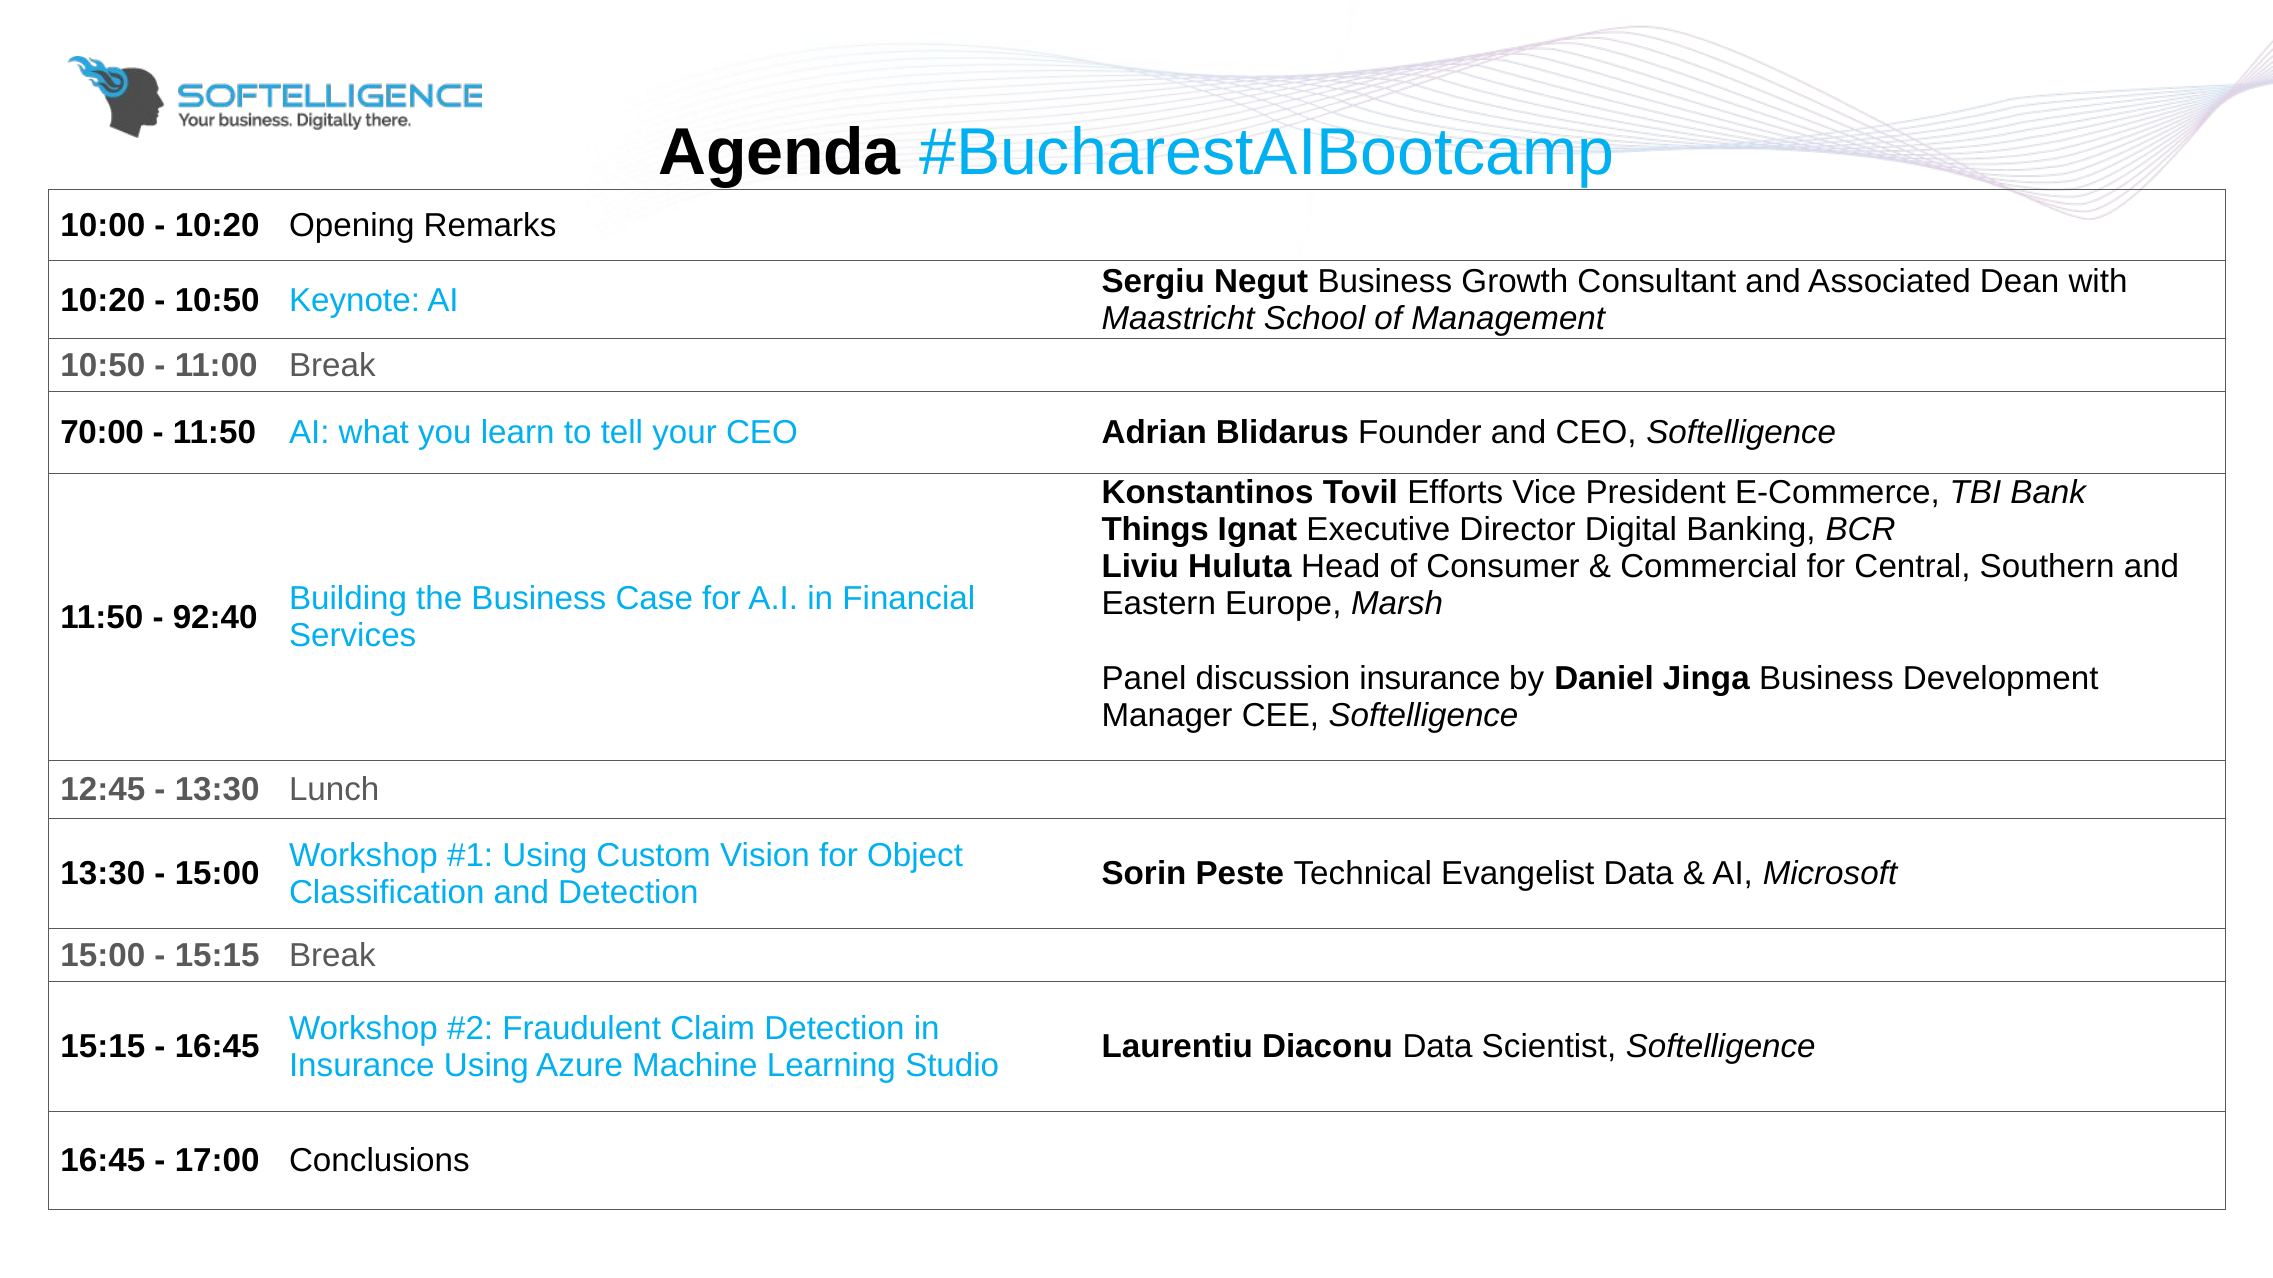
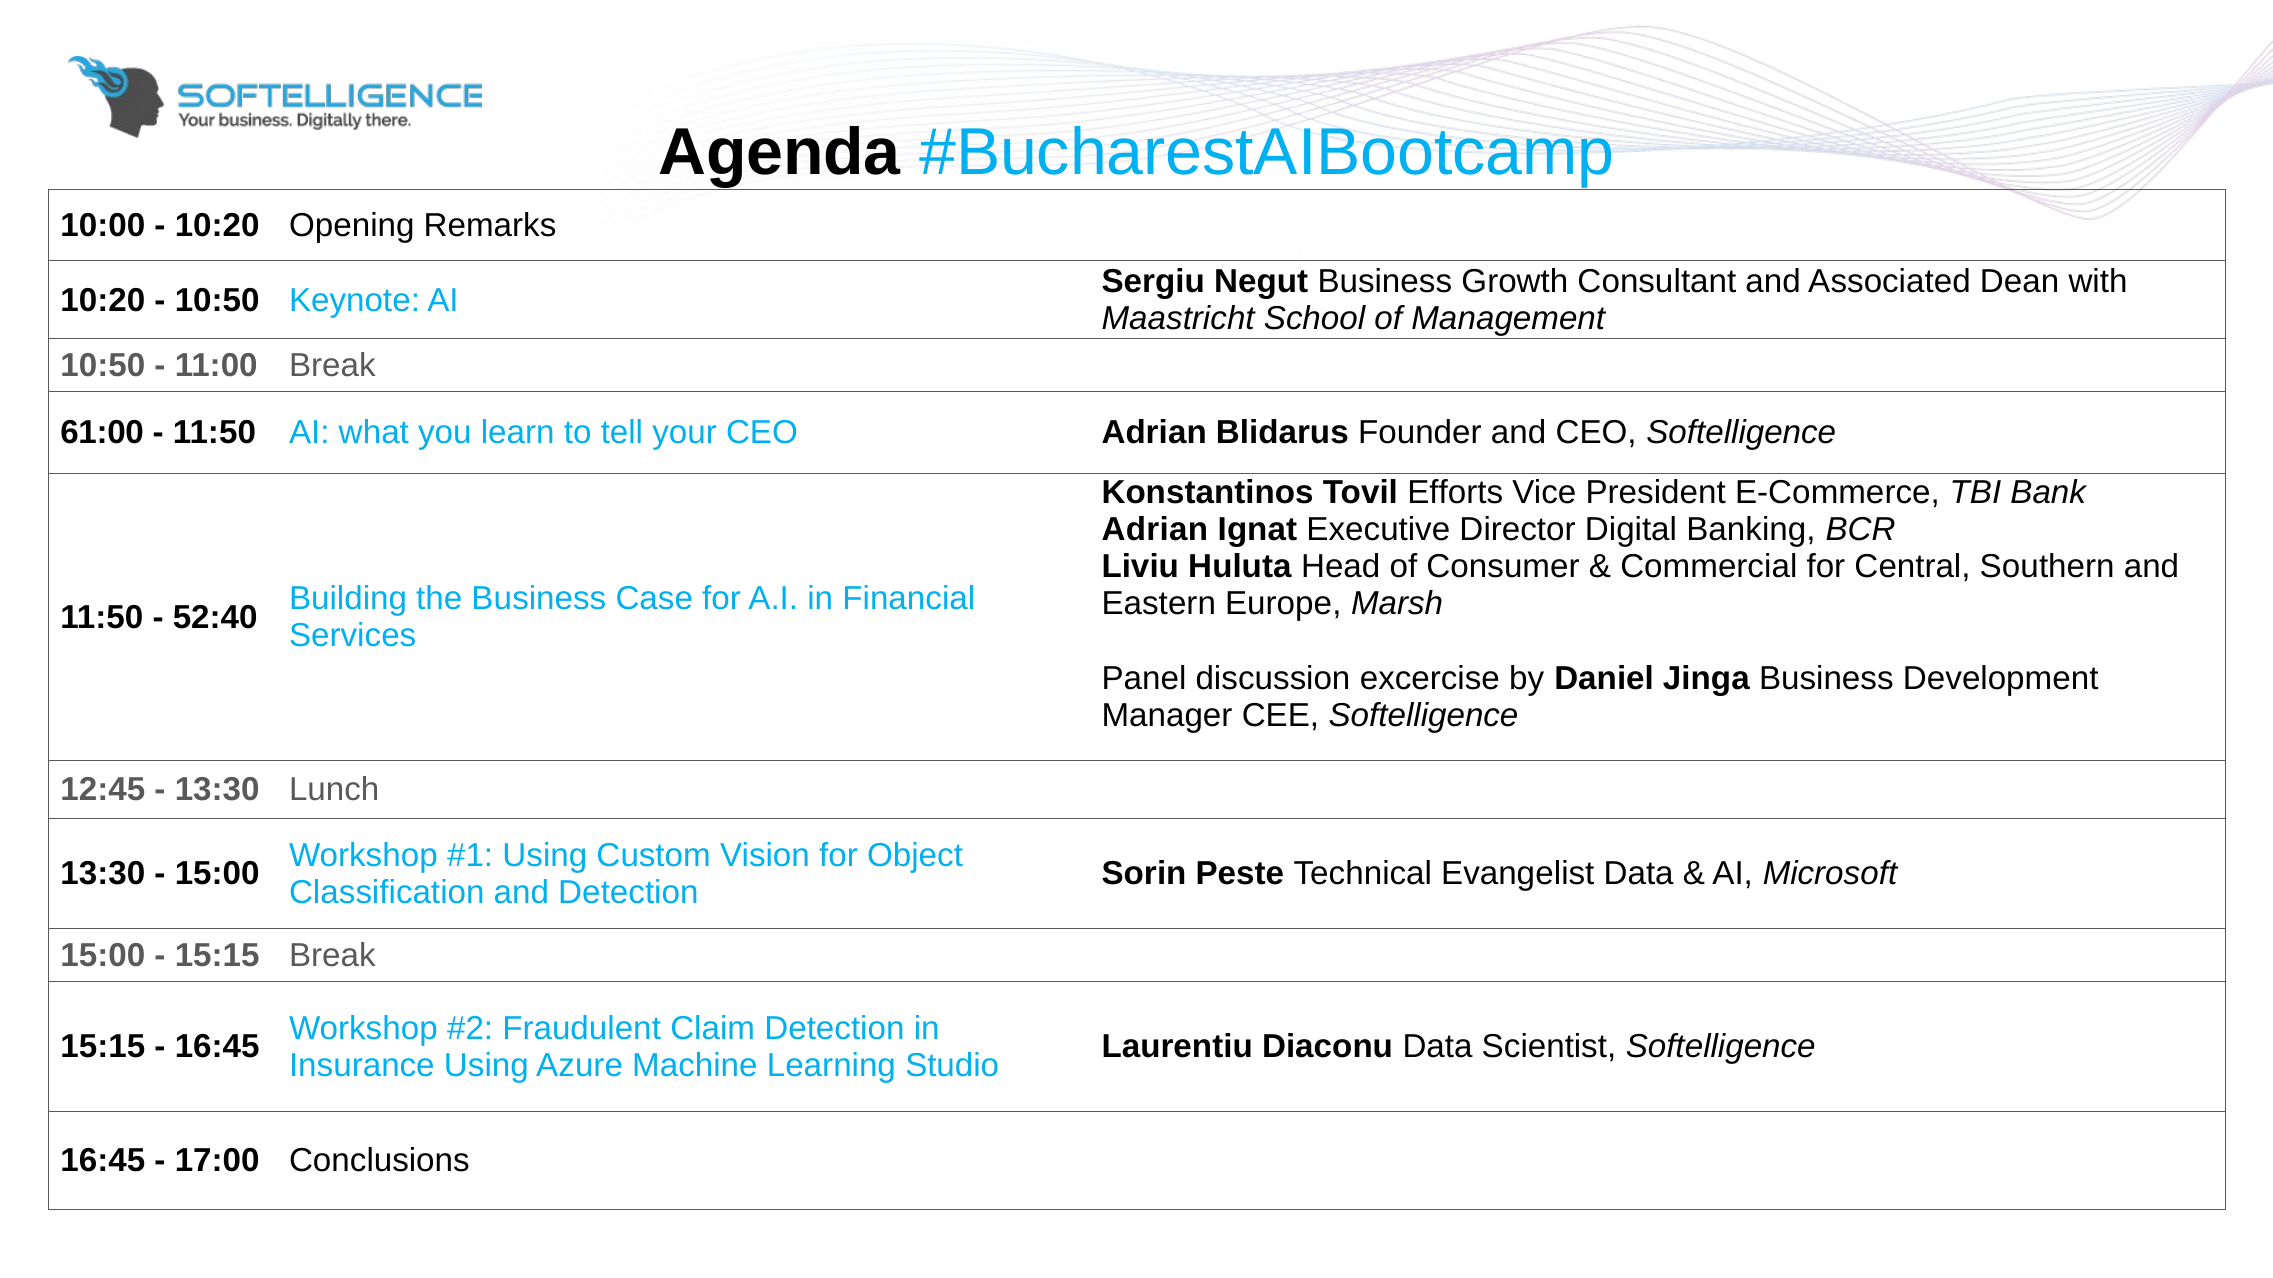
70:00: 70:00 -> 61:00
Things at (1155, 530): Things -> Adrian
92:40: 92:40 -> 52:40
discussion insurance: insurance -> excercise
